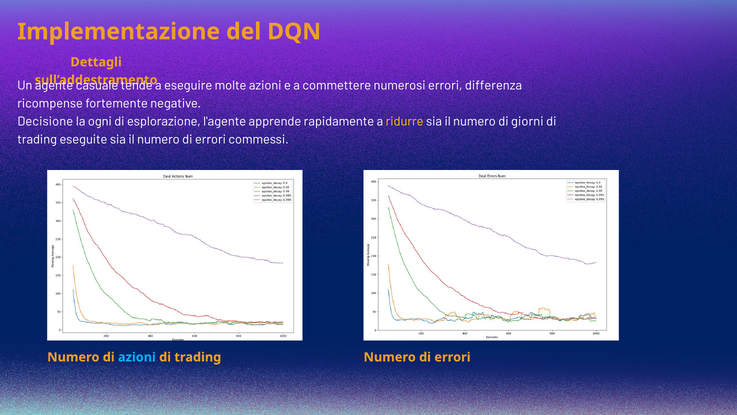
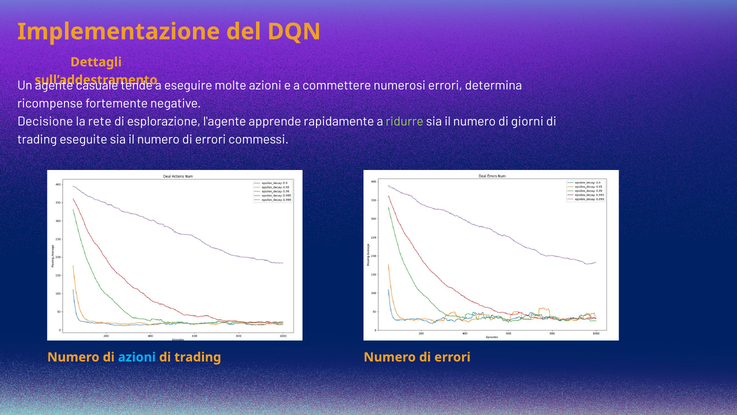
differenza: differenza -> determina
ogni: ogni -> rete
ridurre colour: yellow -> light green
